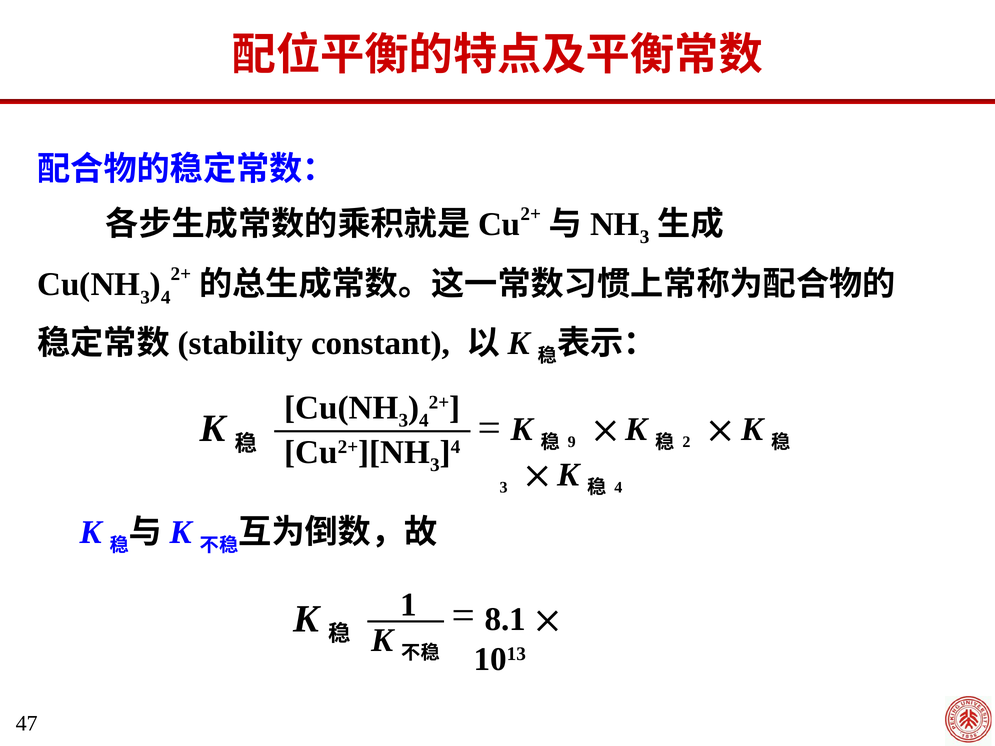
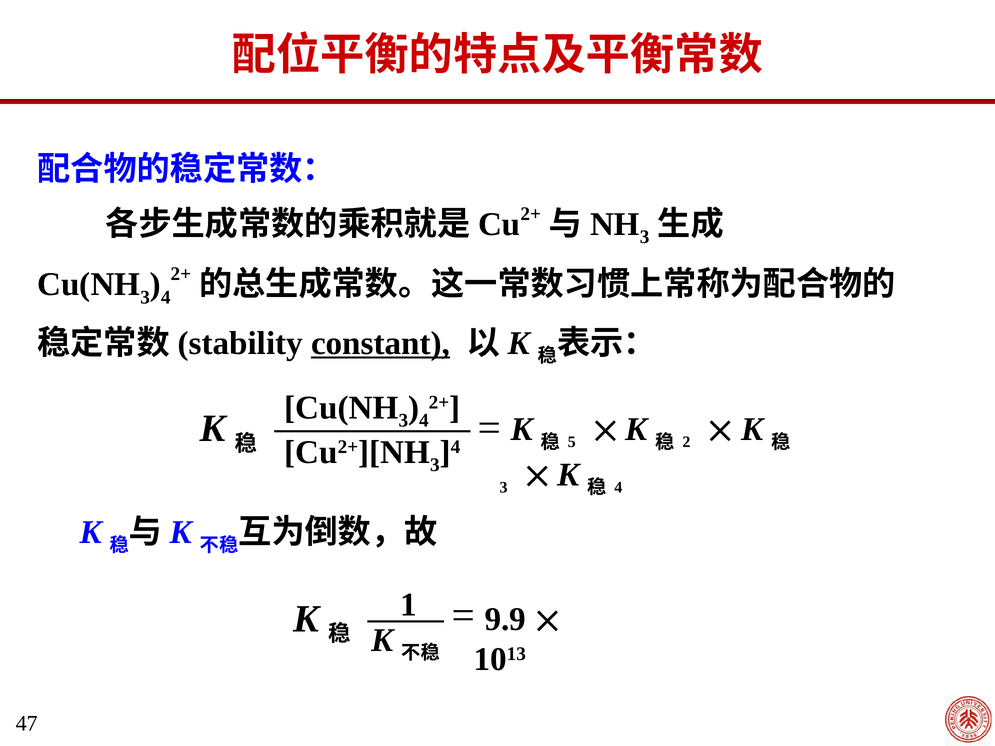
constant underline: none -> present
9: 9 -> 5
8.1: 8.1 -> 9.9
